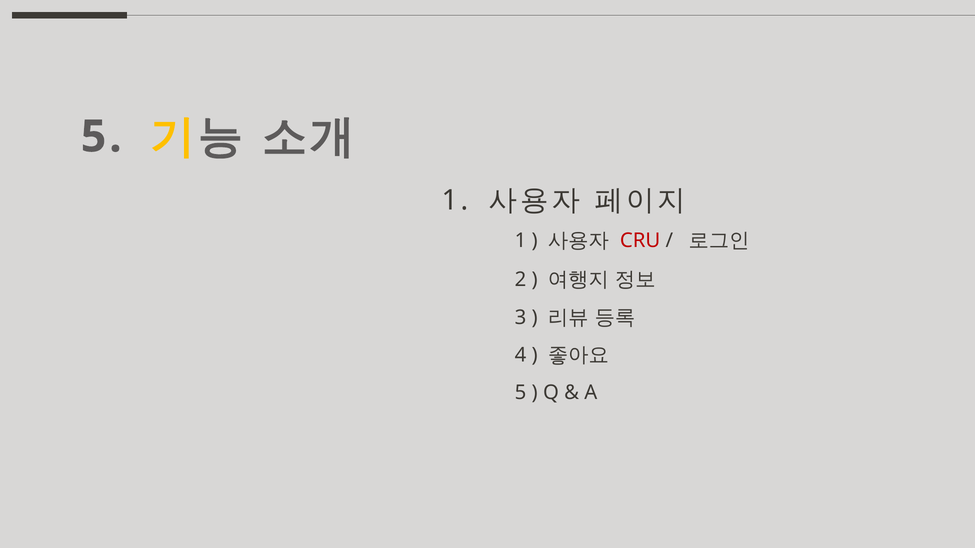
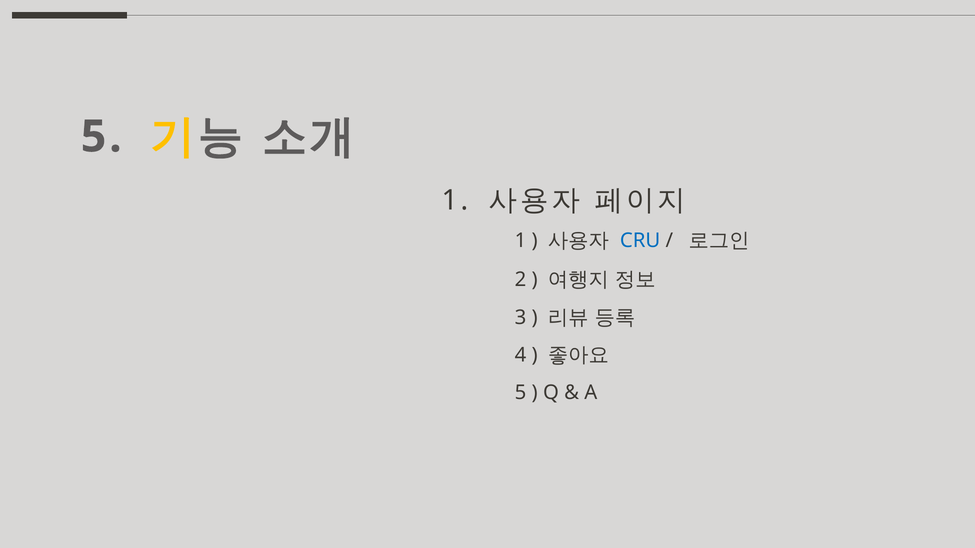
CRU colour: red -> blue
